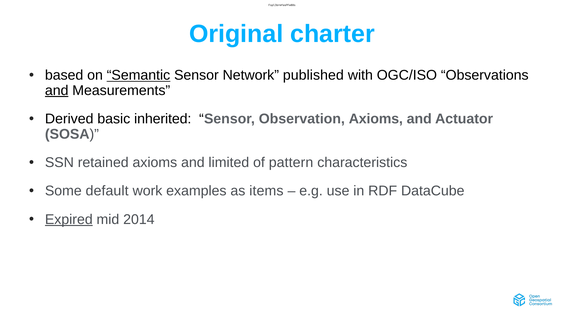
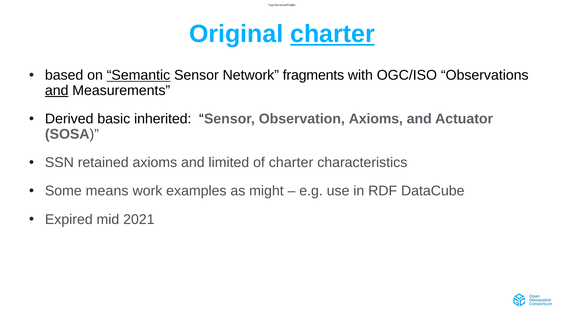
charter at (332, 34) underline: none -> present
published: published -> fragments
of pattern: pattern -> charter
default: default -> means
items: items -> might
Expired underline: present -> none
2014: 2014 -> 2021
